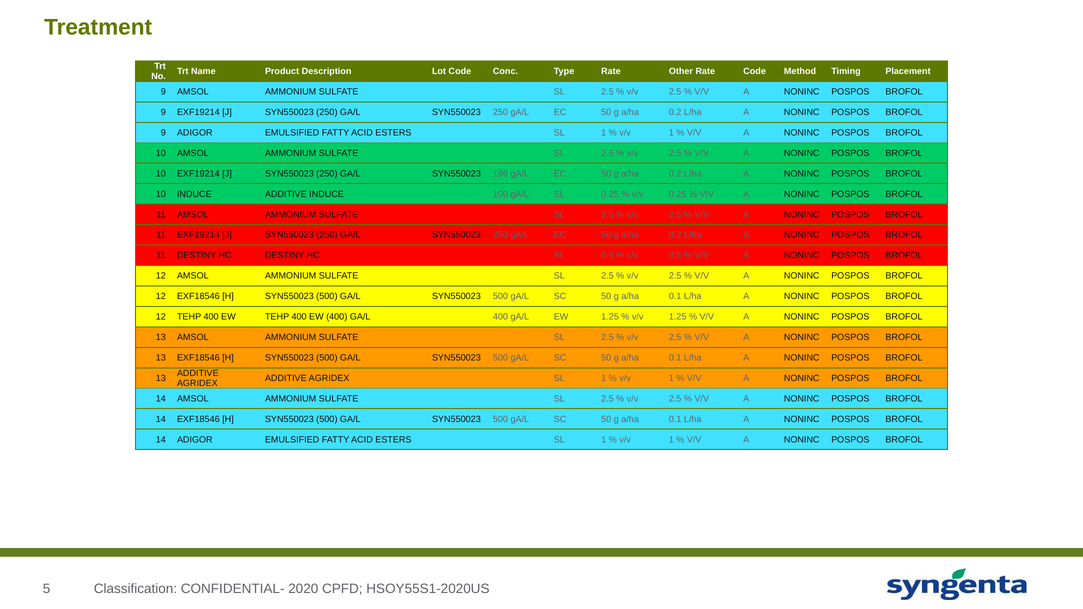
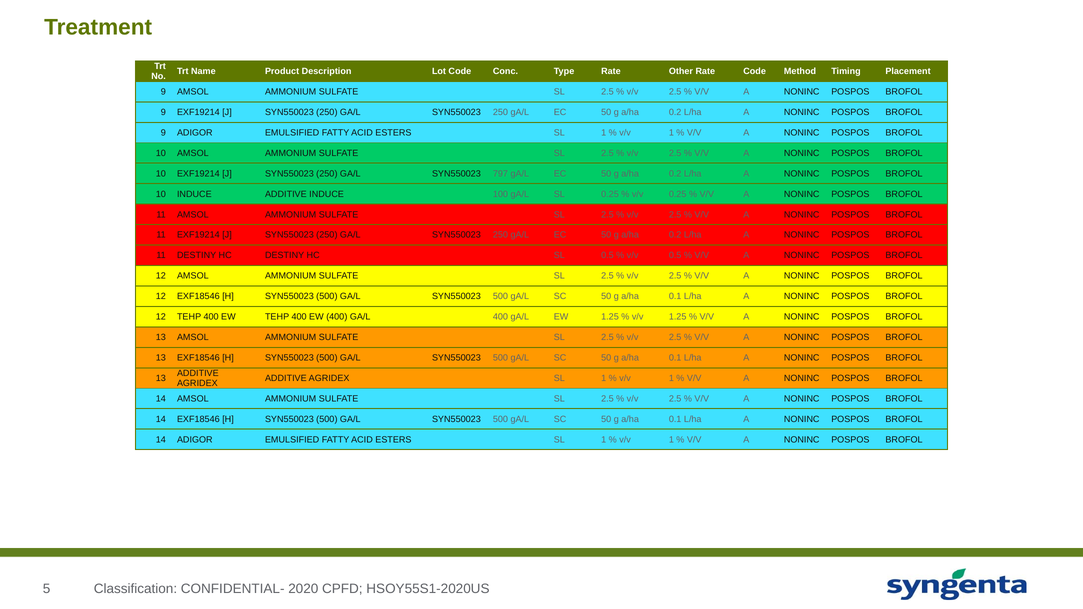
196: 196 -> 797
